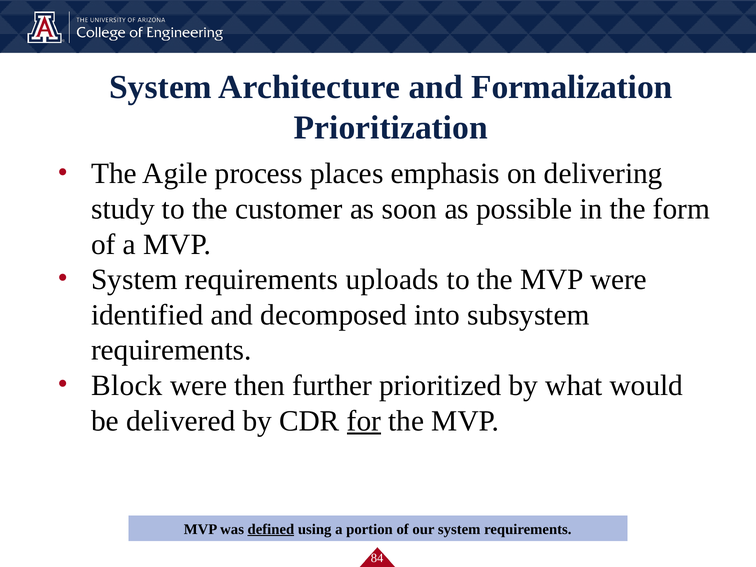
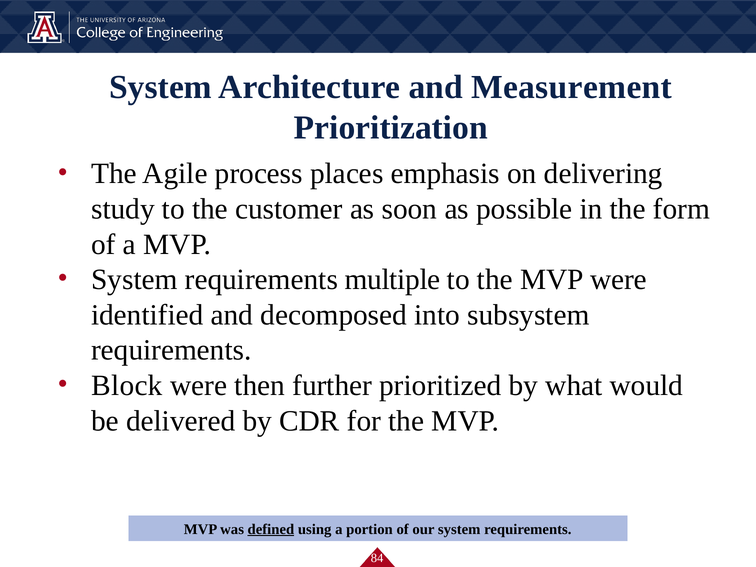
Formalization: Formalization -> Measurement
uploads: uploads -> multiple
for underline: present -> none
